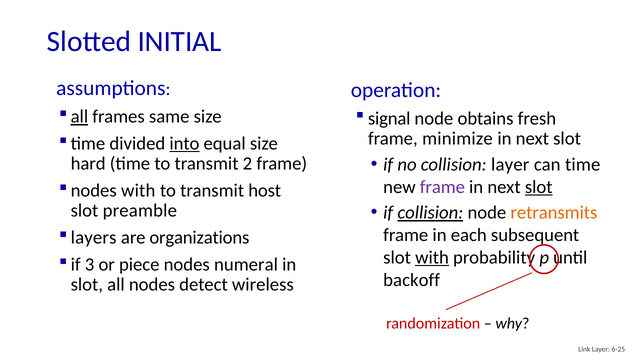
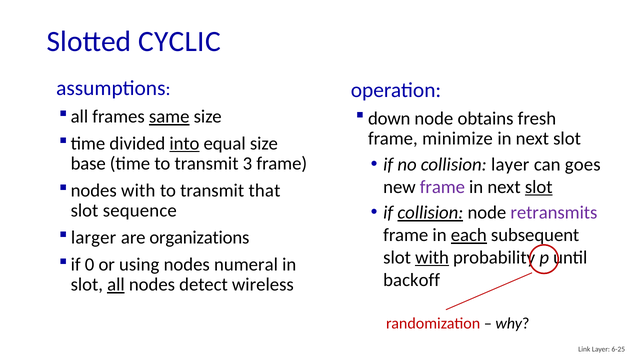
INITIAL: INITIAL -> CYCLIC
all at (79, 117) underline: present -> none
same underline: none -> present
signal: signal -> down
can time: time -> goes
hard: hard -> base
2: 2 -> 3
host: host -> that
retransmits colour: orange -> purple
preamble: preamble -> sequence
each underline: none -> present
layers: layers -> larger
3: 3 -> 0
piece: piece -> using
all at (116, 285) underline: none -> present
